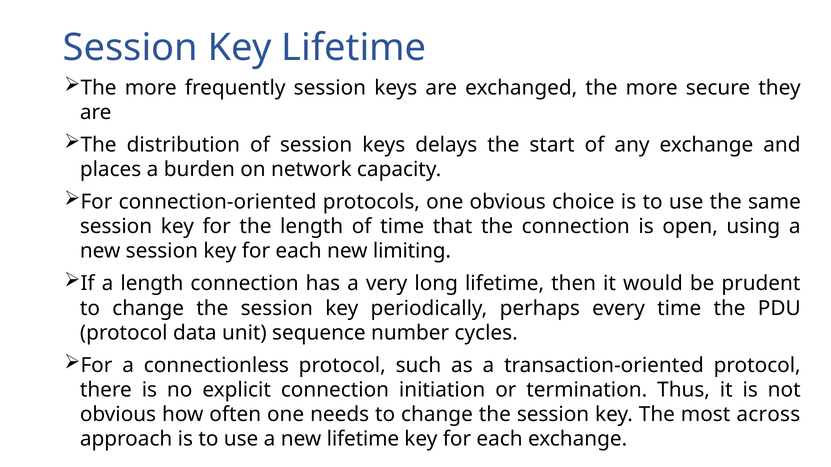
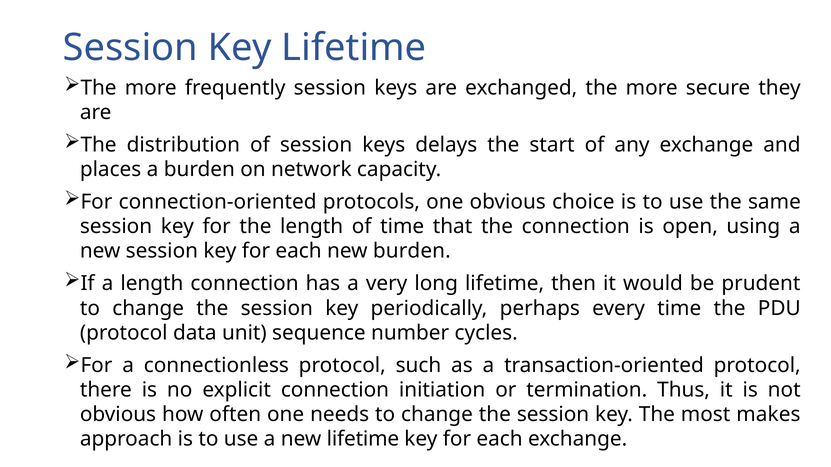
new limiting: limiting -> burden
across: across -> makes
